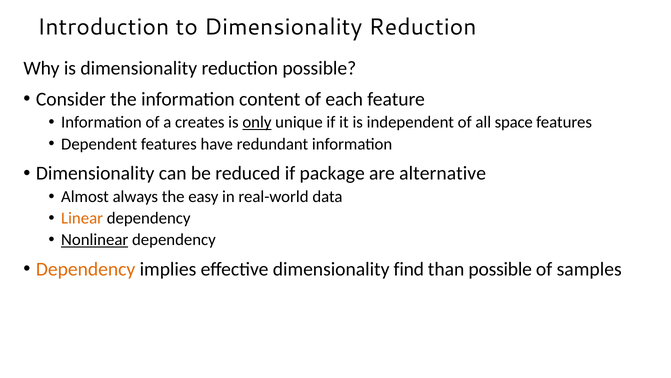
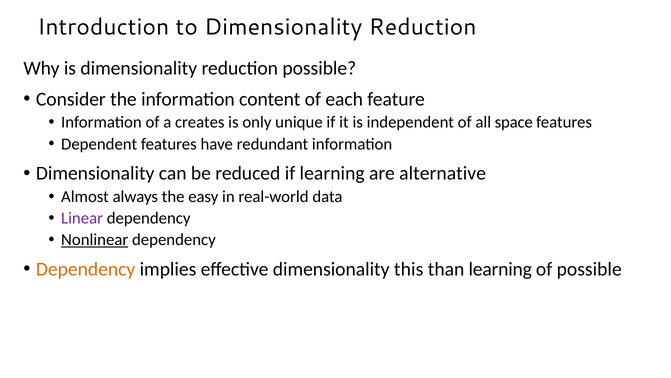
only underline: present -> none
if package: package -> learning
Linear colour: orange -> purple
find: find -> this
than possible: possible -> learning
of samples: samples -> possible
